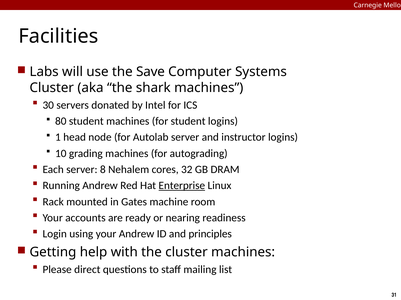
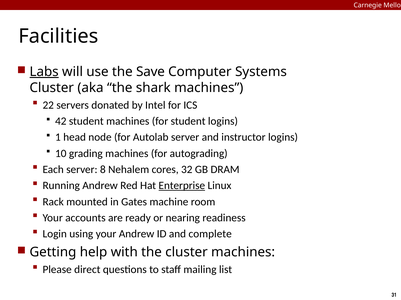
Labs underline: none -> present
30: 30 -> 22
80: 80 -> 42
principles: principles -> complete
